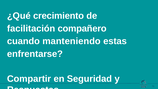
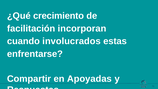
compañero: compañero -> incorporan
manteniendo: manteniendo -> involucrados
Seguridad: Seguridad -> Apoyadas
